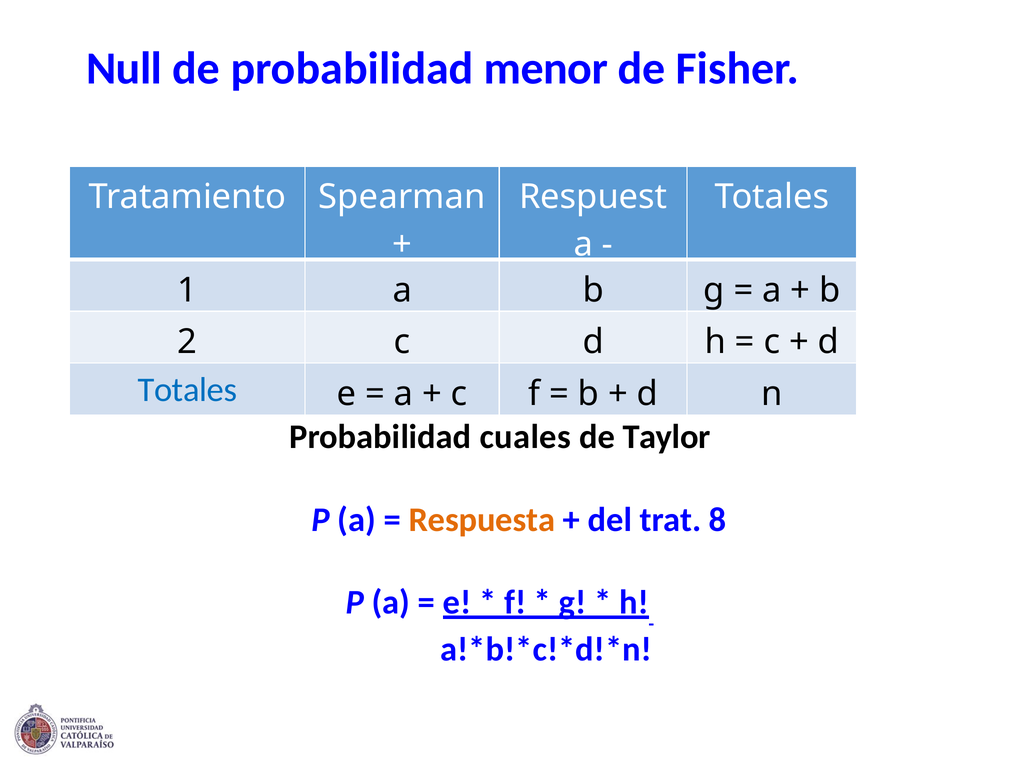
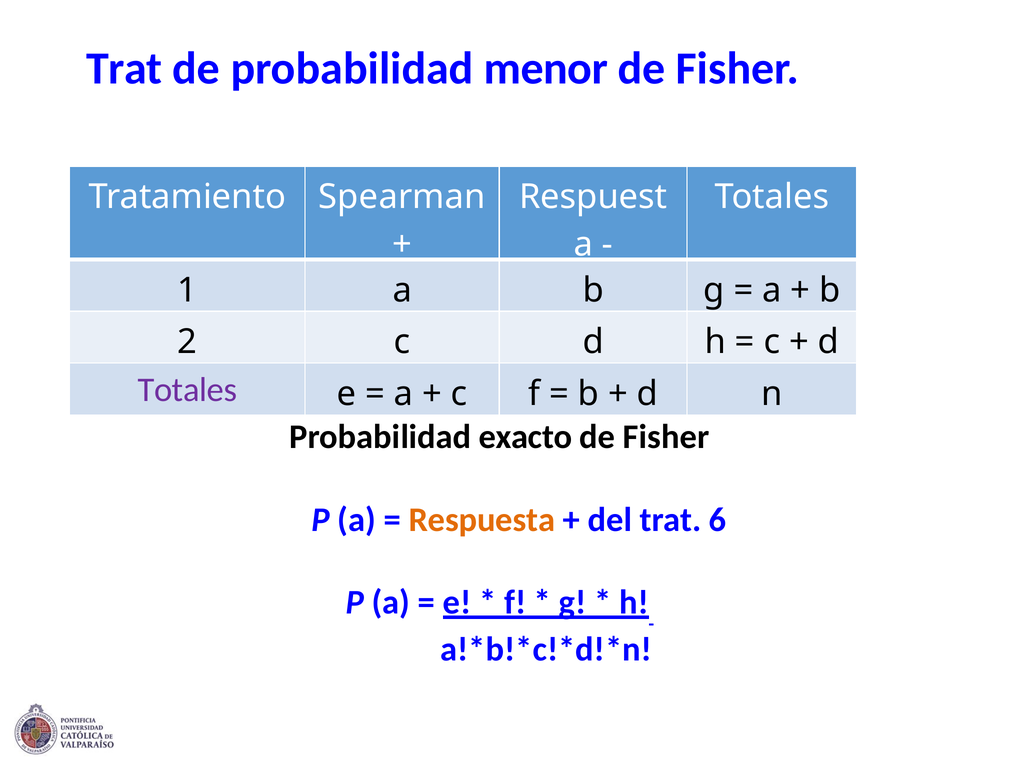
Null at (124, 69): Null -> Trat
Totales at (187, 390) colour: blue -> purple
cuales: cuales -> exacto
Taylor at (666, 437): Taylor -> Fisher
8: 8 -> 6
